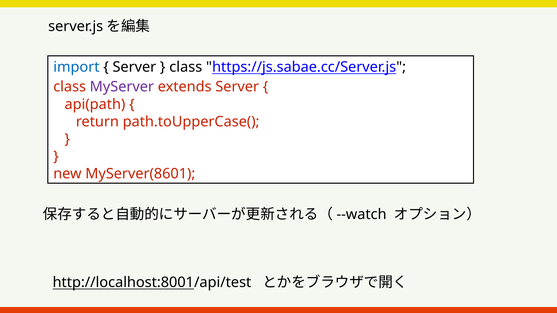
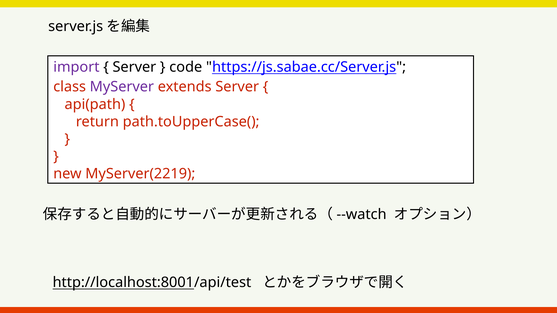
import colour: blue -> purple
class at (186, 67): class -> code
MyServer(8601: MyServer(8601 -> MyServer(2219
